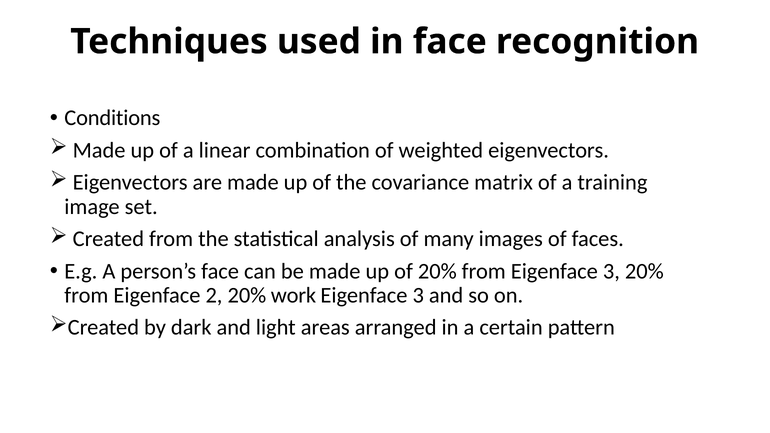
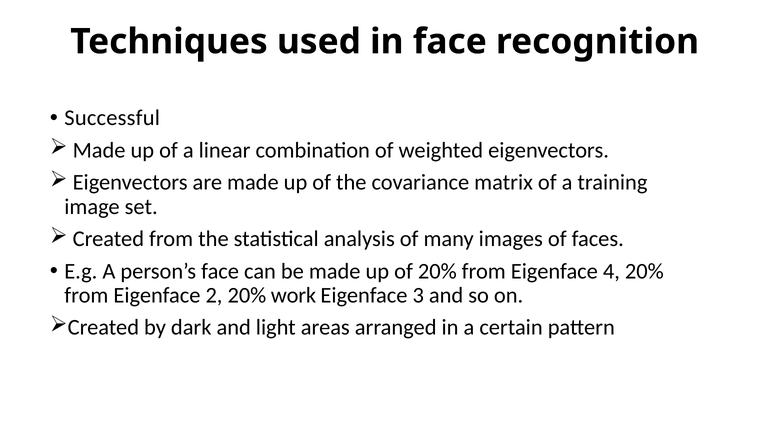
Conditions: Conditions -> Successful
from Eigenface 3: 3 -> 4
